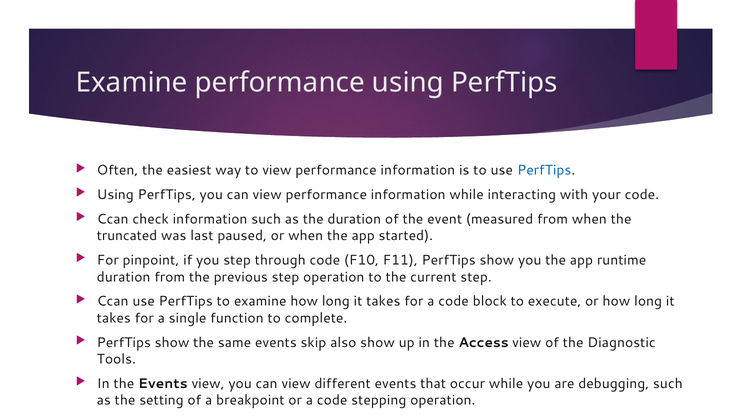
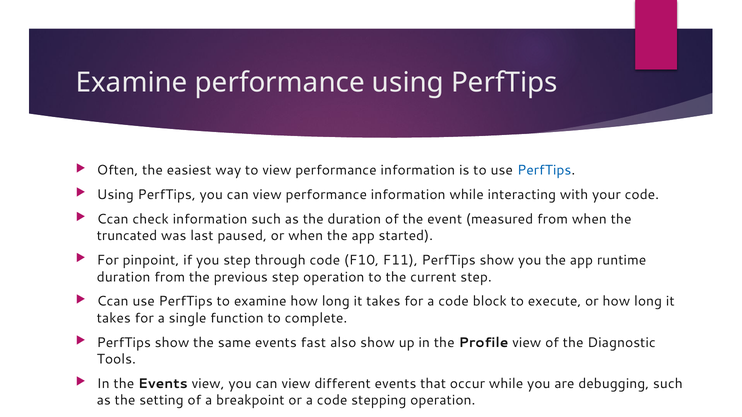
skip: skip -> fast
Access: Access -> Profile
